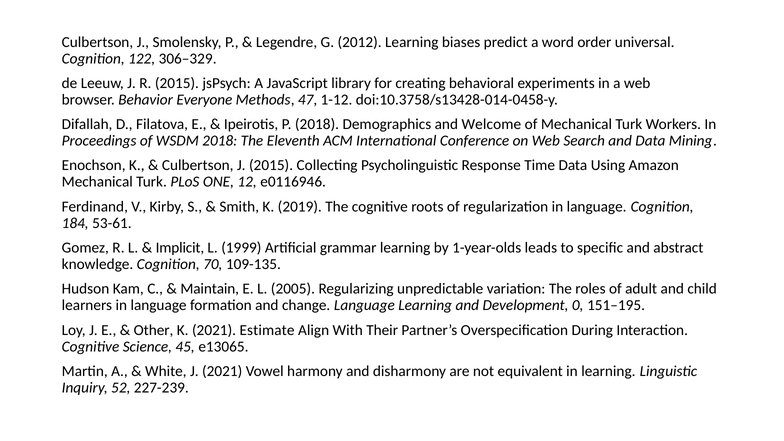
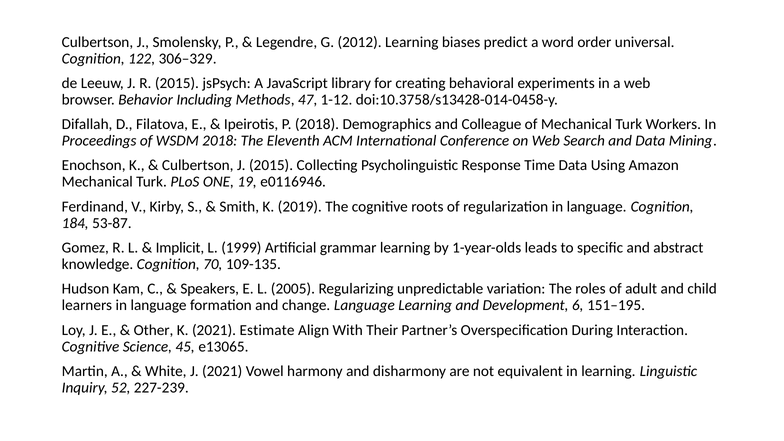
Everyone: Everyone -> Including
Welcome: Welcome -> Colleague
12: 12 -> 19
53-61: 53-61 -> 53-87
Maintain: Maintain -> Speakers
0: 0 -> 6
